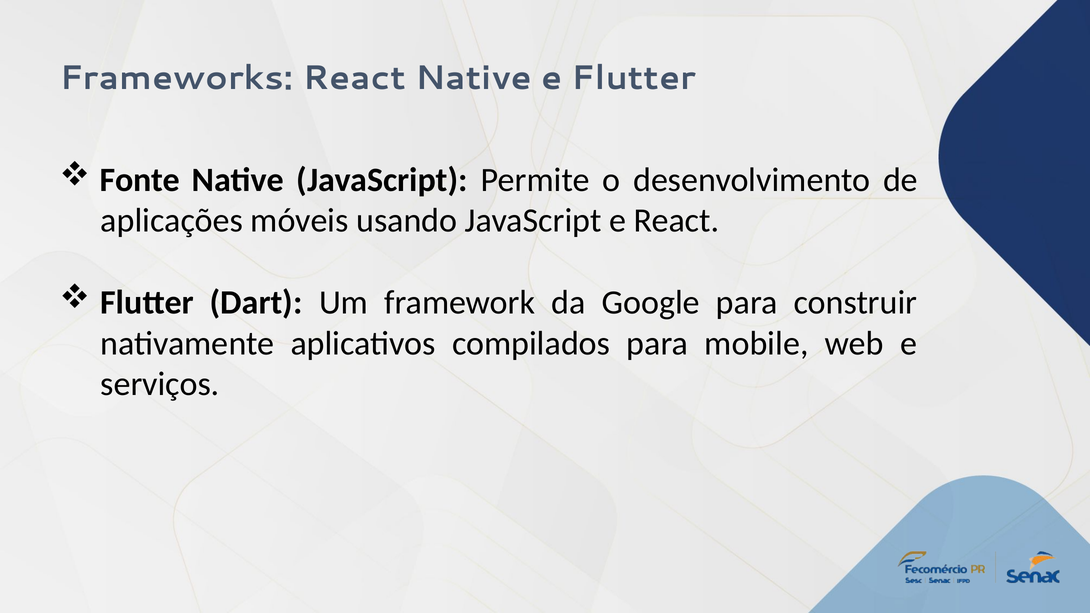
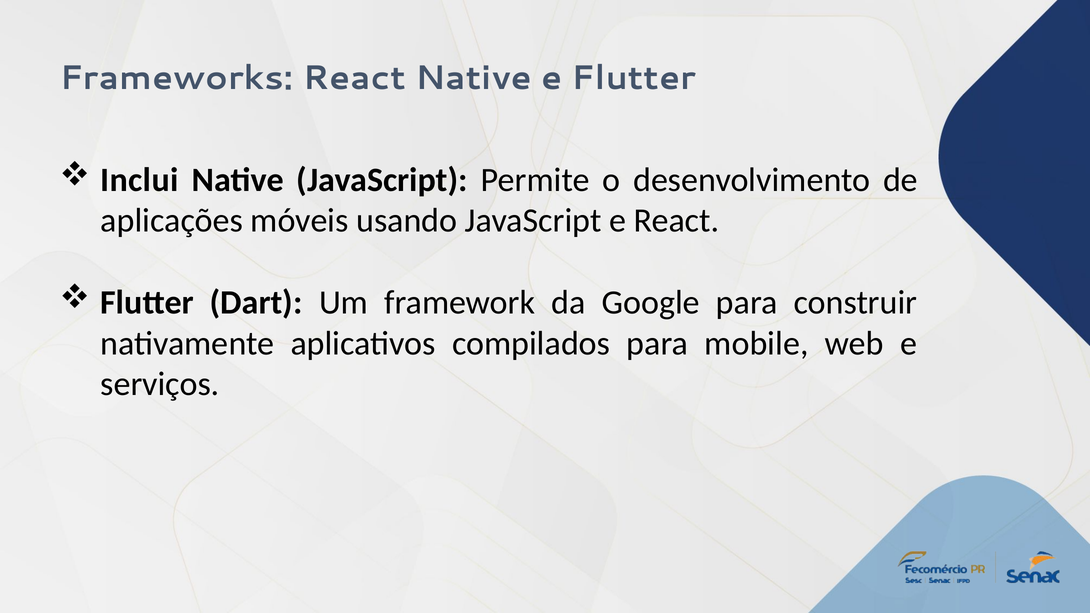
Fonte: Fonte -> Inclui
